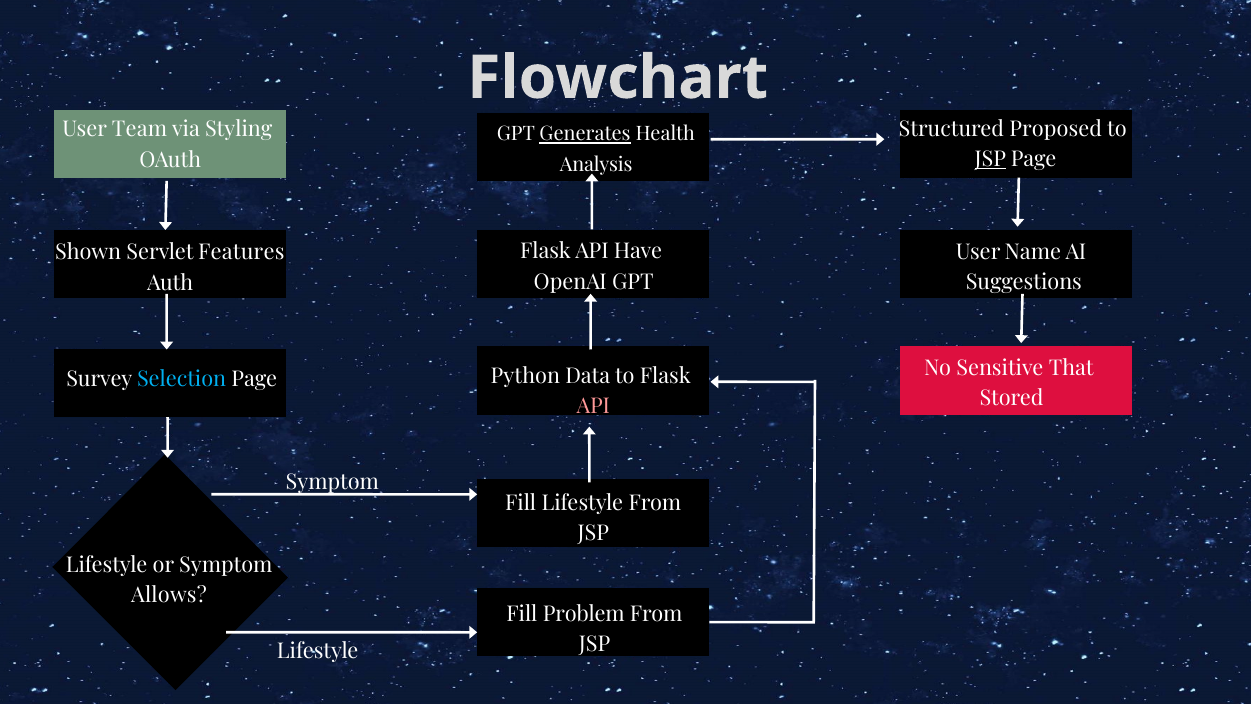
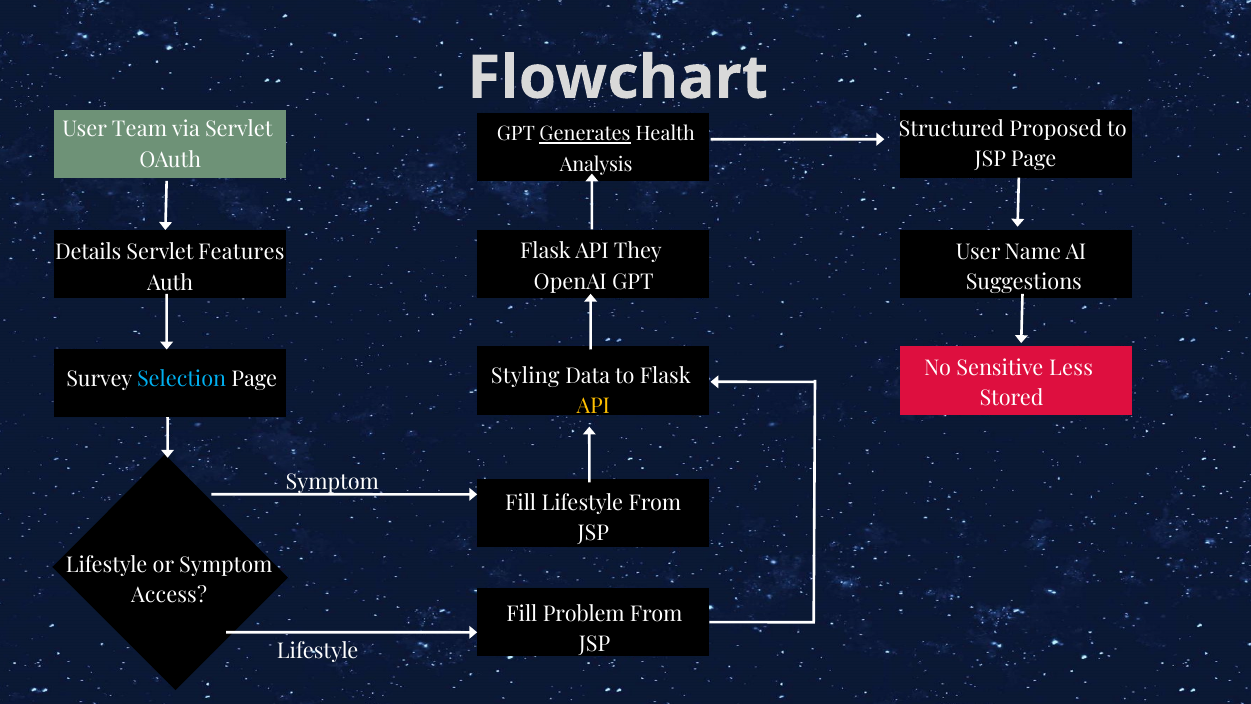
via Styling: Styling -> Servlet
JSP at (990, 159) underline: present -> none
Have: Have -> They
Shown: Shown -> Details
That: That -> Less
Python: Python -> Styling
API at (593, 406) colour: pink -> yellow
Allows: Allows -> Access
